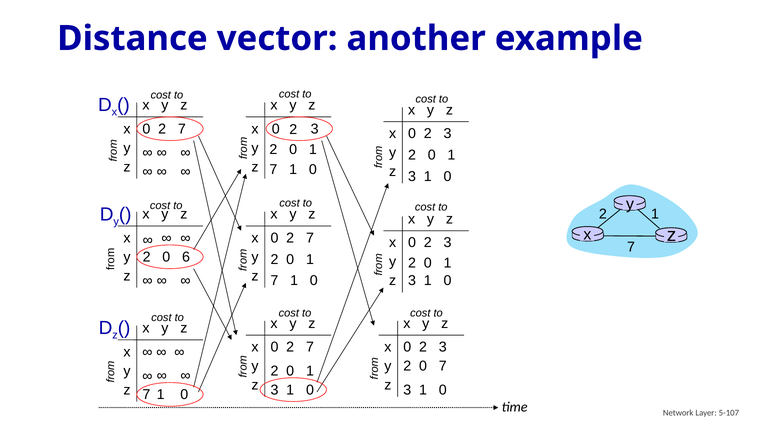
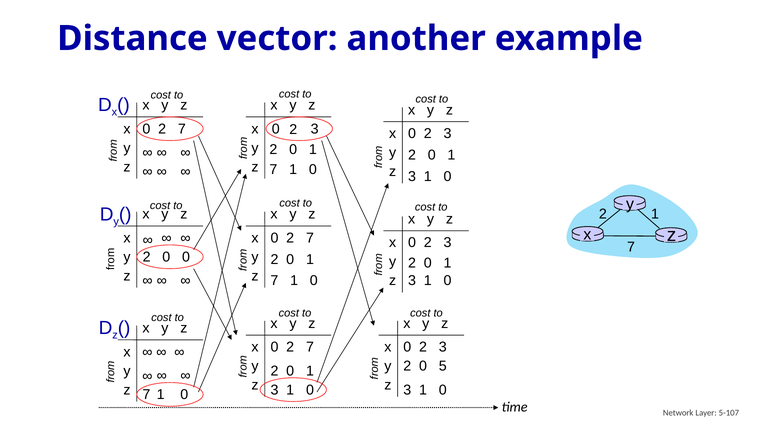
0 6: 6 -> 0
0 7: 7 -> 5
